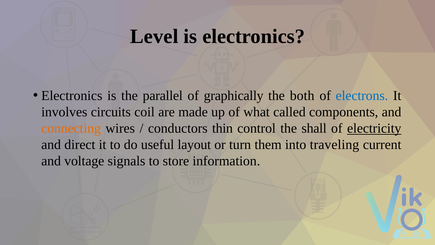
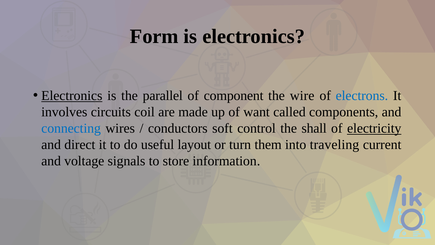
Level: Level -> Form
Electronics at (72, 96) underline: none -> present
graphically: graphically -> component
both: both -> wire
what: what -> want
connecting colour: orange -> blue
thin: thin -> soft
